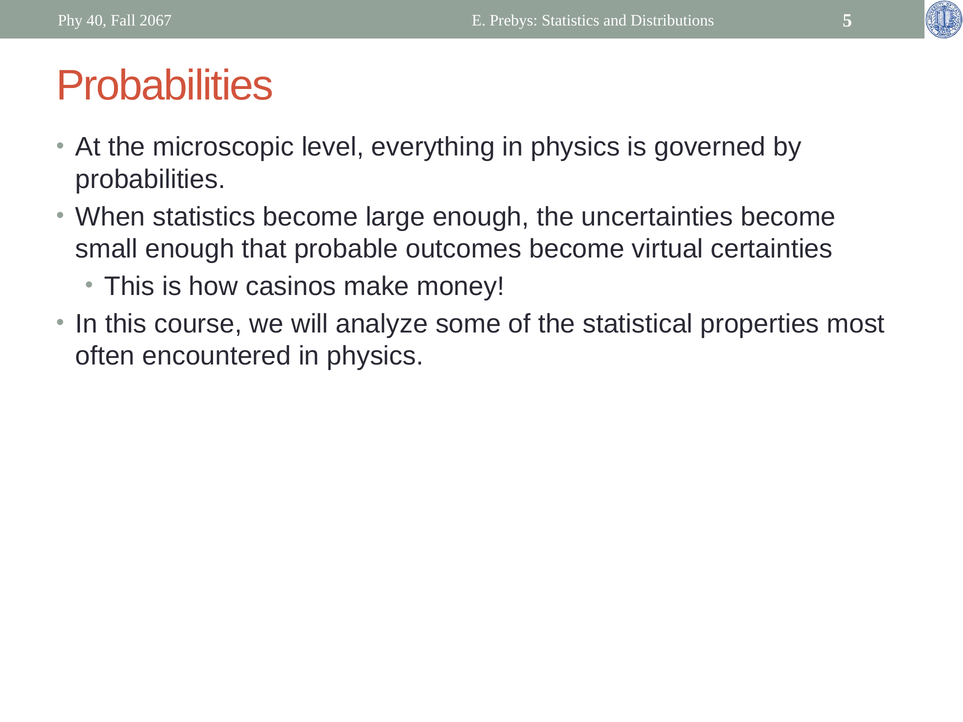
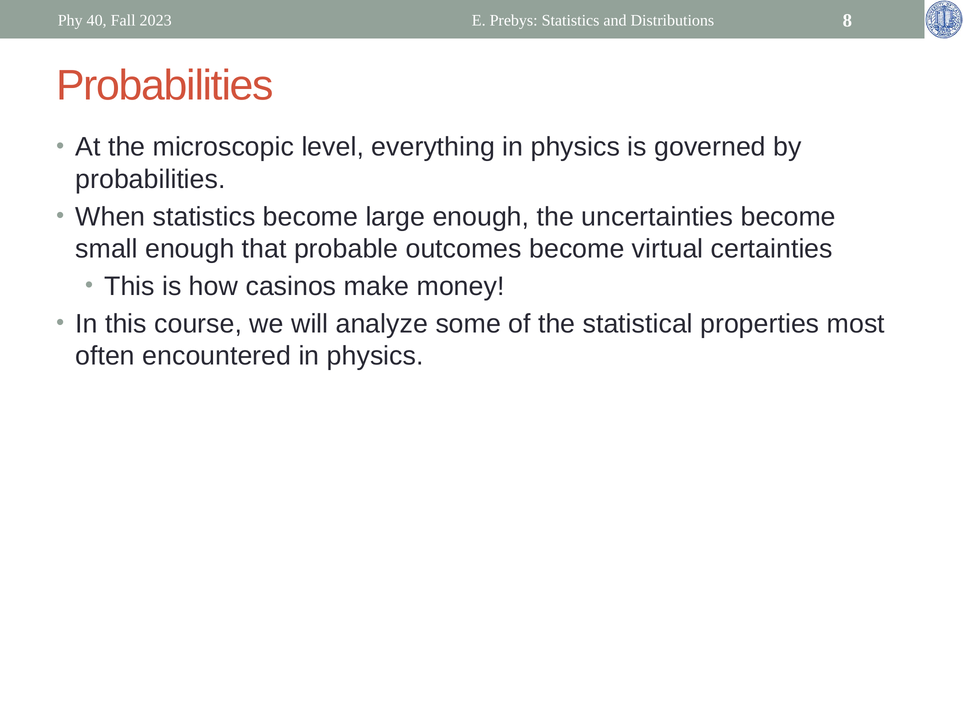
2067: 2067 -> 2023
5: 5 -> 8
